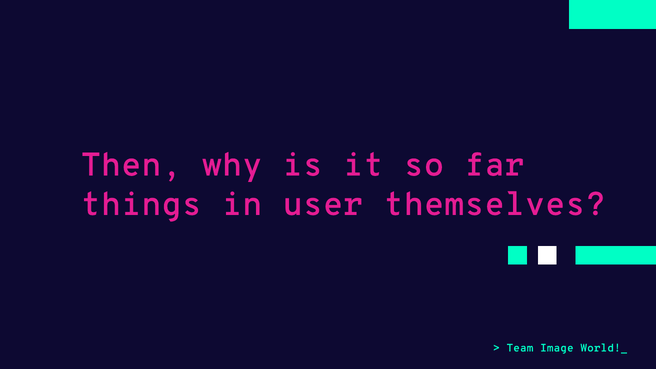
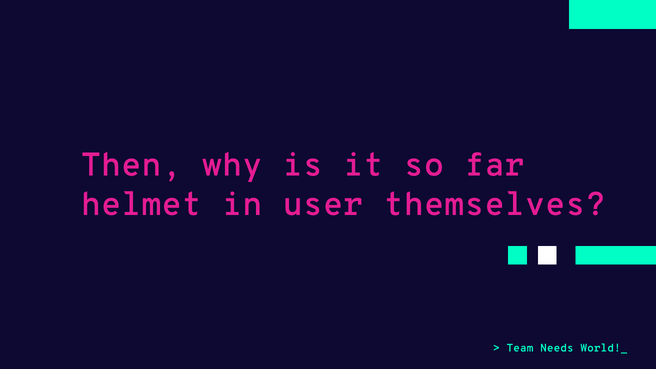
things: things -> helmet
Image: Image -> Needs
